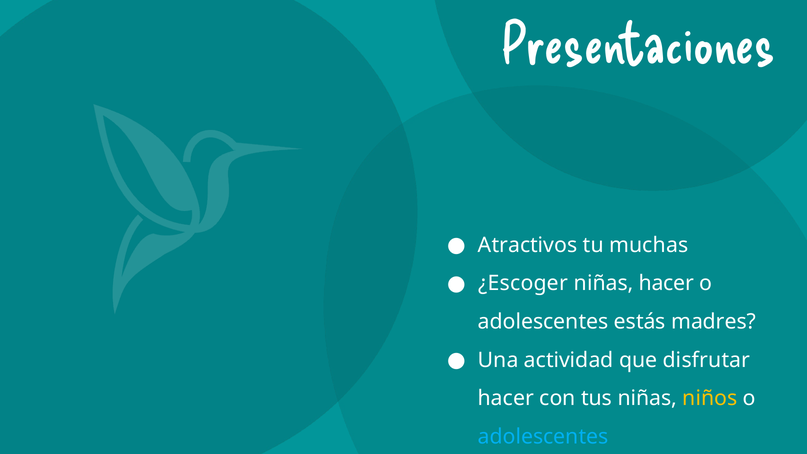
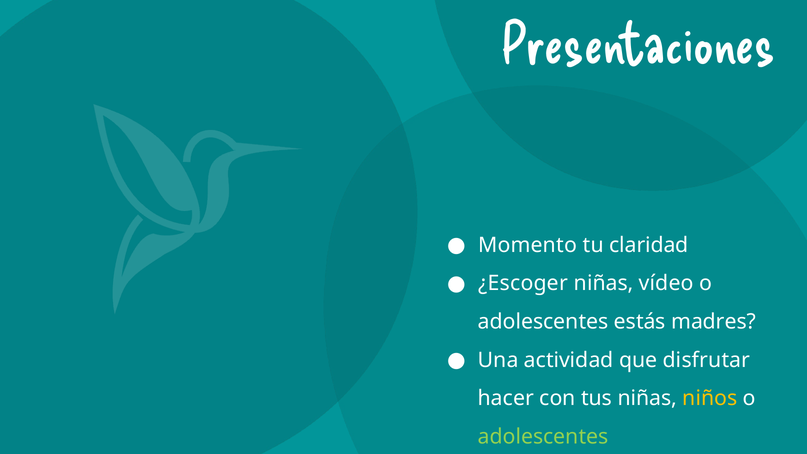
Atractivos: Atractivos -> Momento
muchas: muchas -> claridad
niñas hacer: hacer -> vídeo
adolescentes at (543, 437) colour: light blue -> light green
